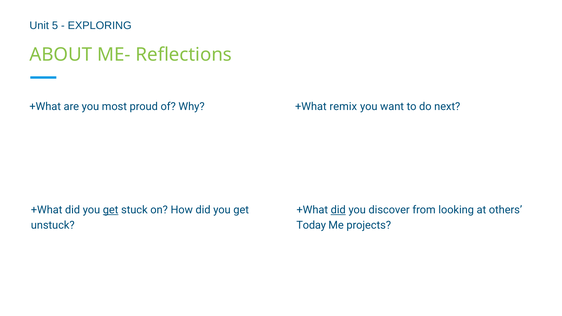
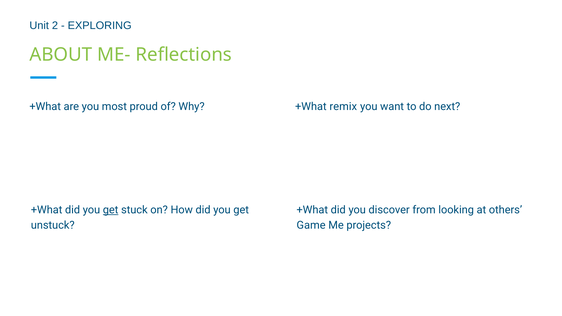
5: 5 -> 2
did at (338, 210) underline: present -> none
Today: Today -> Game
